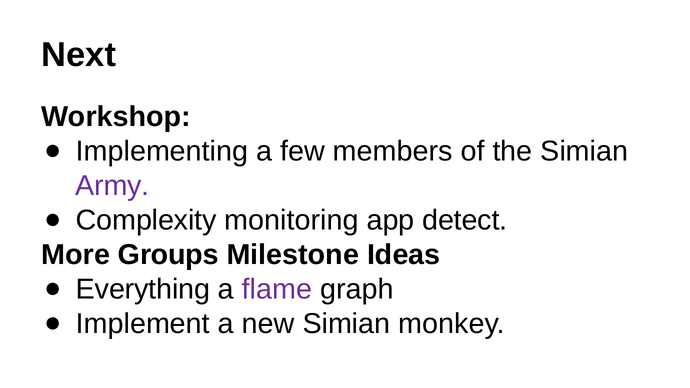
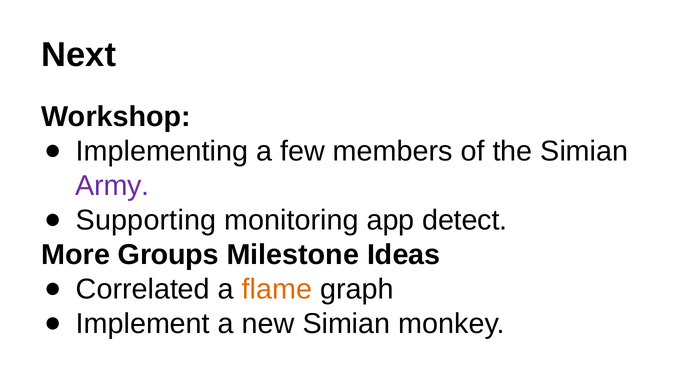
Complexity: Complexity -> Supporting
Everything: Everything -> Correlated
flame colour: purple -> orange
